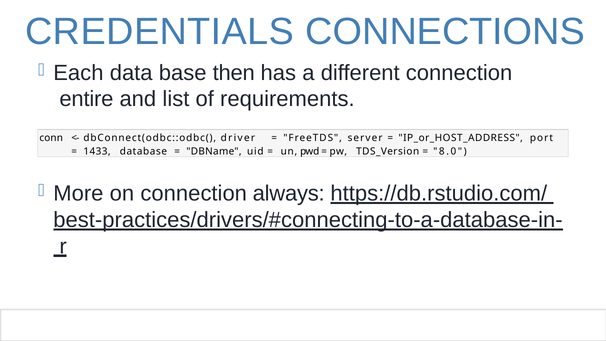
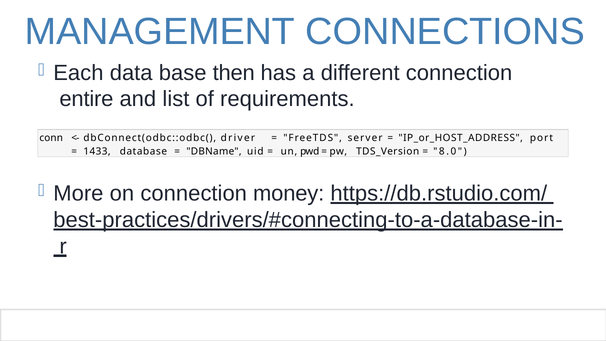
CREDENTIALS: CREDENTIALS -> MANAGEMENT
always: always -> money
